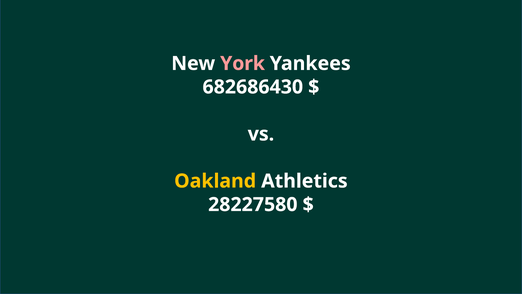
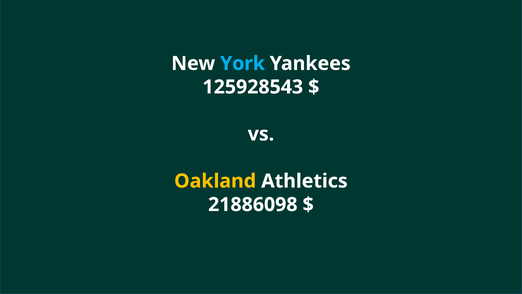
York colour: pink -> light blue
682686430: 682686430 -> 125928543
28227580: 28227580 -> 21886098
